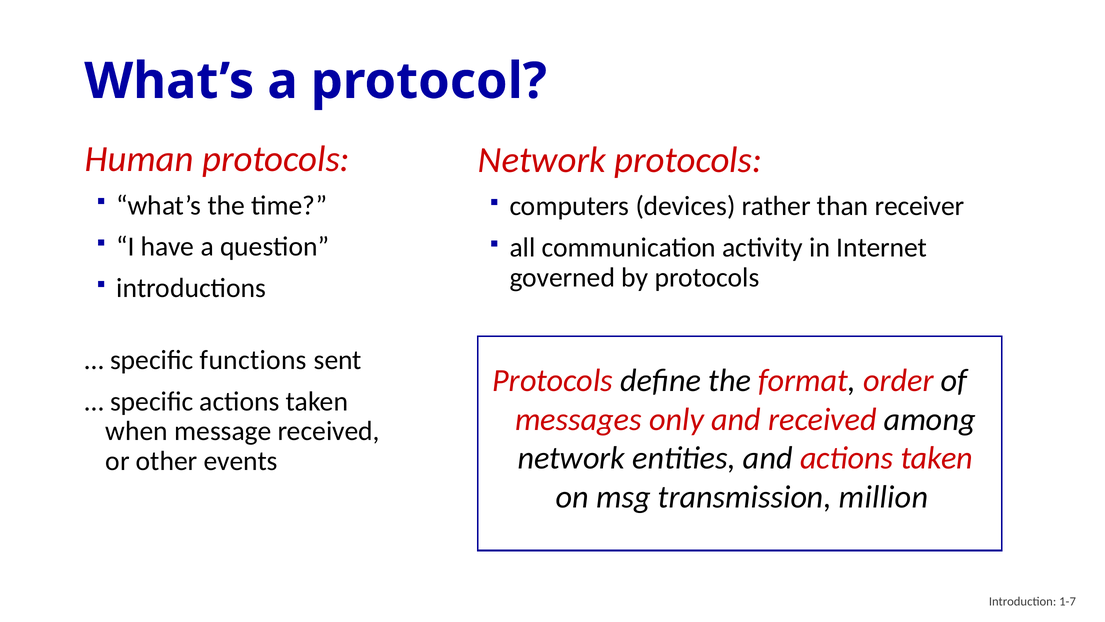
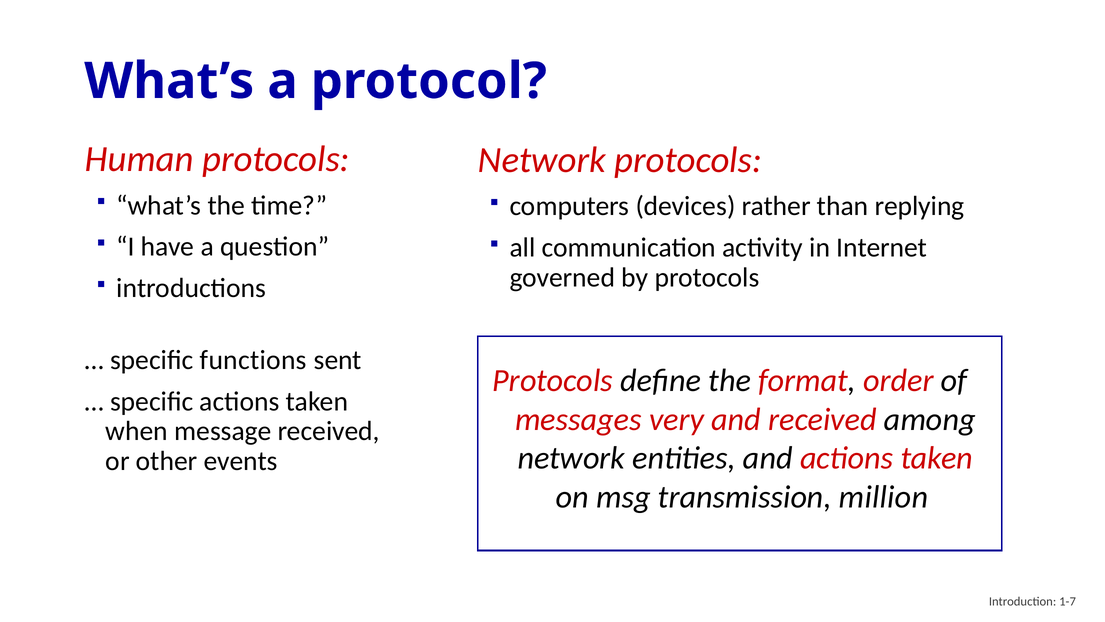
receiver: receiver -> replying
only: only -> very
